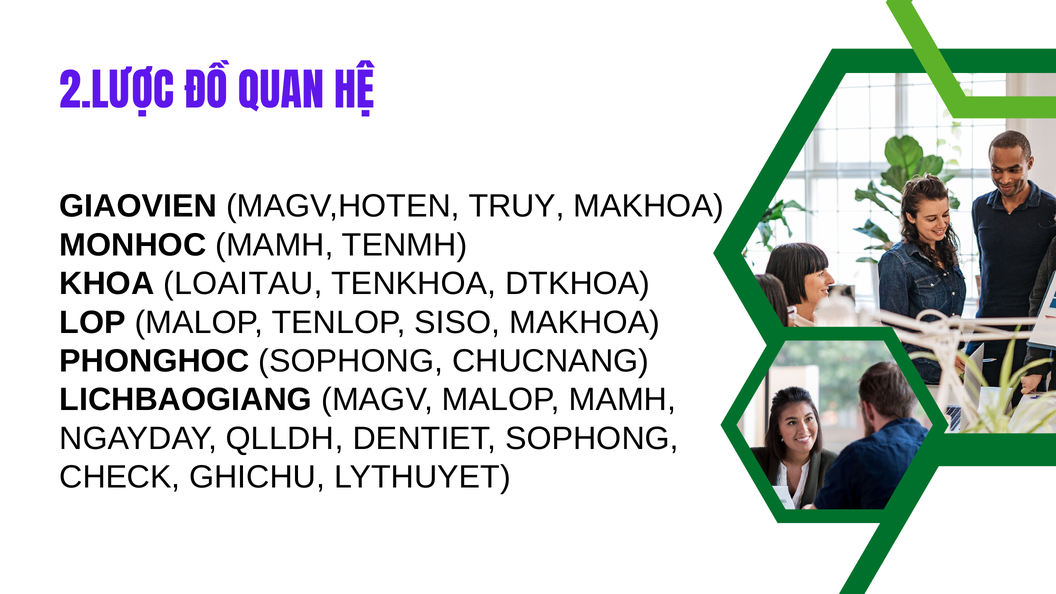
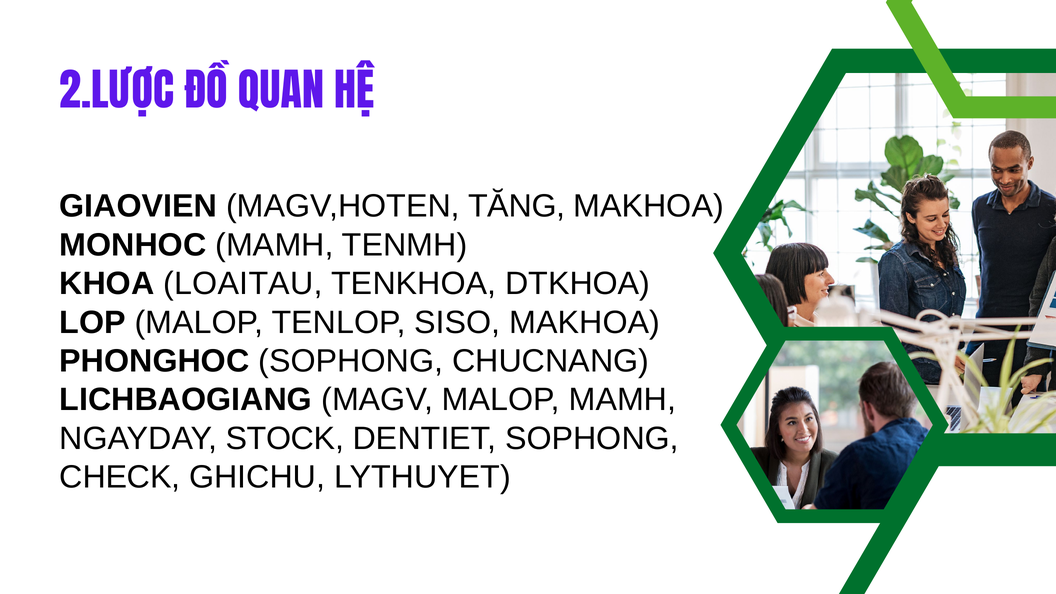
TRUY: TRUY -> TĂNG
QLLDH: QLLDH -> STOCK
